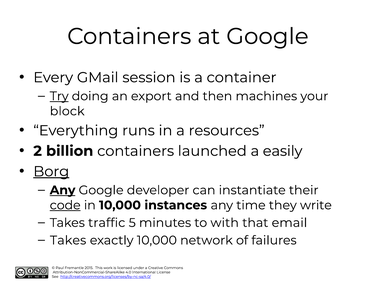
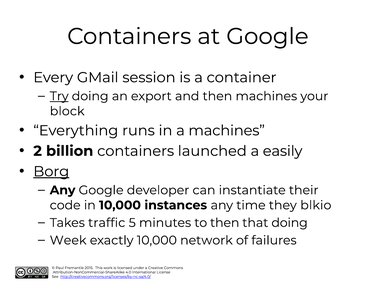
a resources: resources -> machines
Any at (63, 190) underline: present -> none
code underline: present -> none
write: write -> blkio
to with: with -> then
that email: email -> doing
Takes at (68, 240): Takes -> Week
